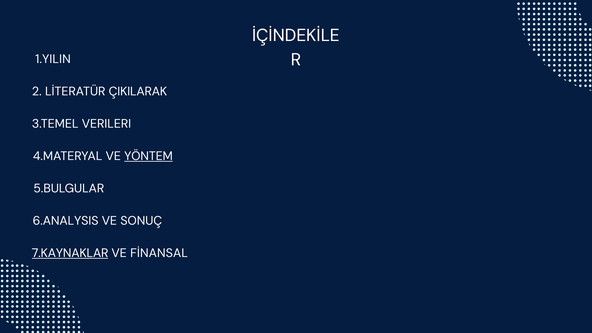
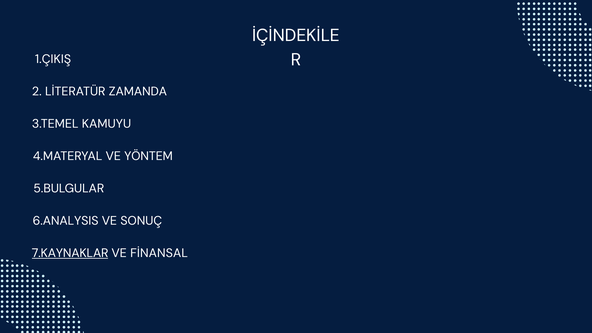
1.YILIN: 1.YILIN -> 1.ÇIKIŞ
ÇIKILARAK: ÇIKILARAK -> ZAMANDA
VERILERI: VERILERI -> KAMUYU
YÖNTEM underline: present -> none
